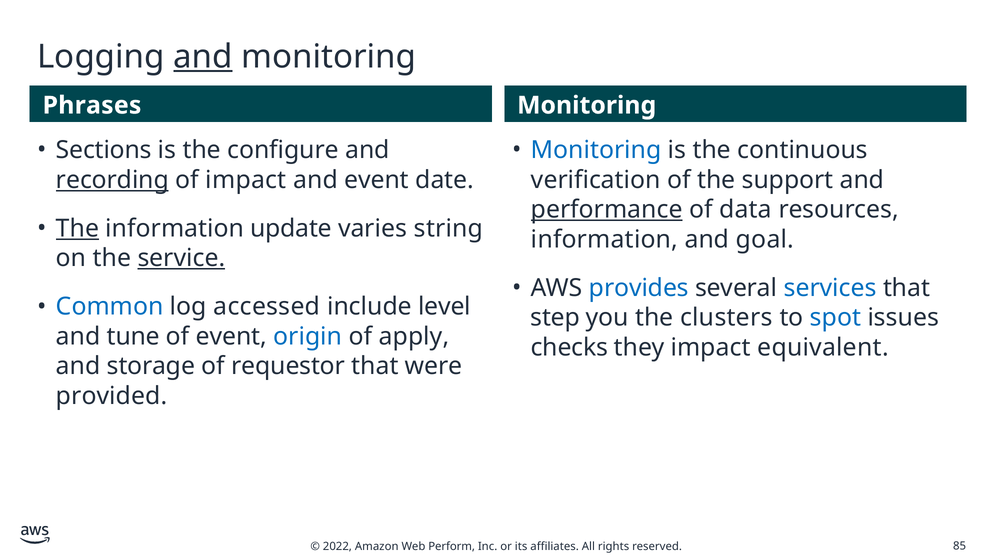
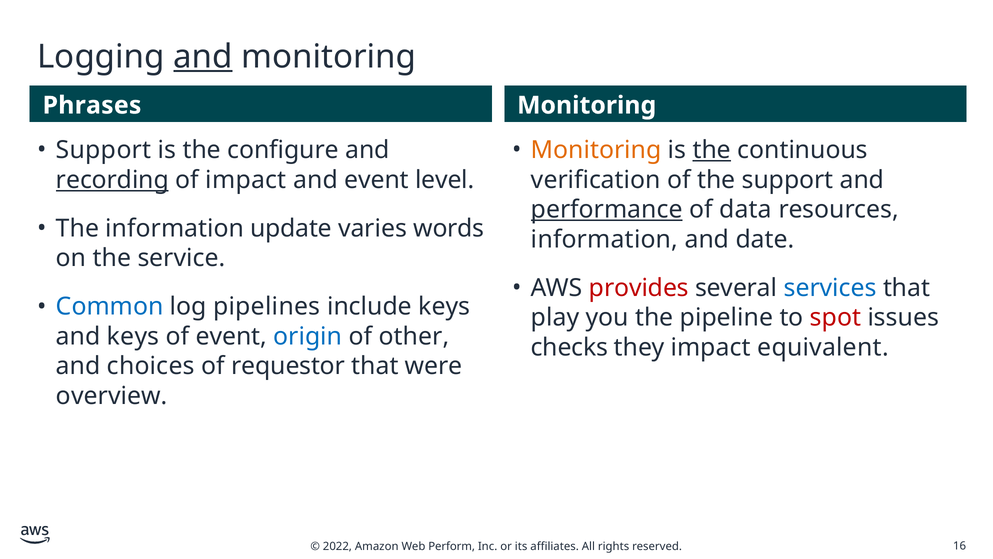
Sections at (104, 150): Sections -> Support
Monitoring at (596, 150) colour: blue -> orange
the at (712, 150) underline: none -> present
date: date -> level
The at (78, 228) underline: present -> none
string: string -> words
goal: goal -> date
service underline: present -> none
provides colour: blue -> red
accessed: accessed -> pipelines
include level: level -> keys
step: step -> play
clusters: clusters -> pipeline
spot colour: blue -> red
and tune: tune -> keys
apply: apply -> other
storage: storage -> choices
provided: provided -> overview
85: 85 -> 16
